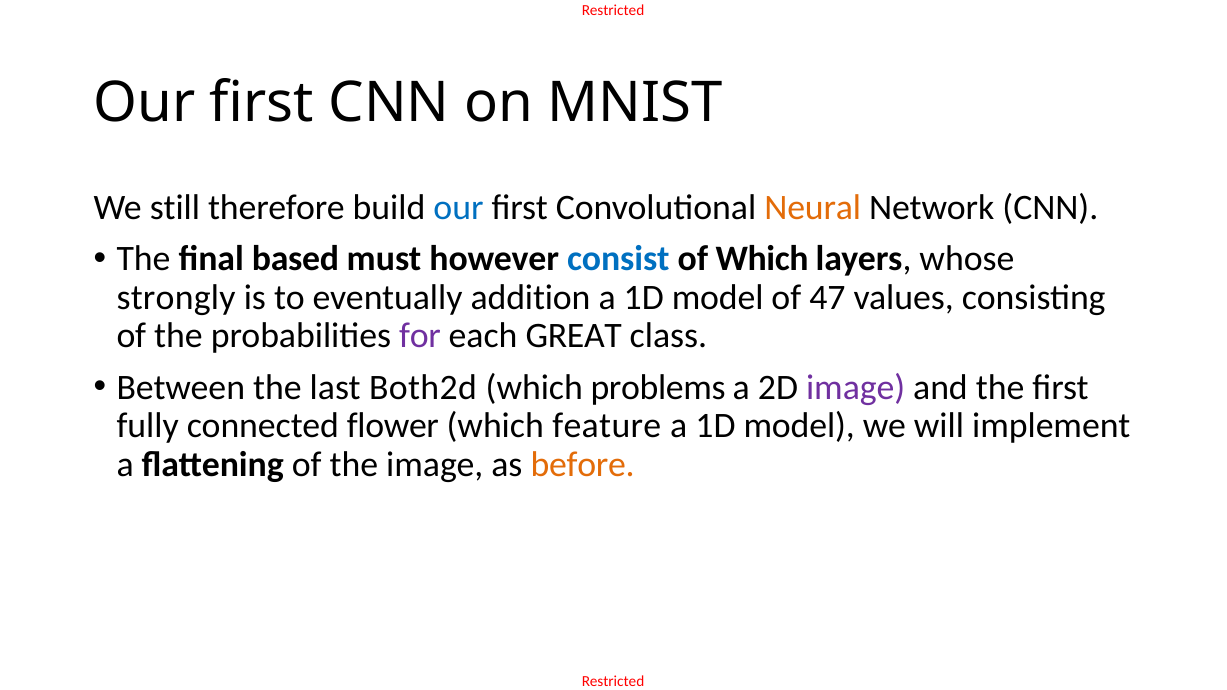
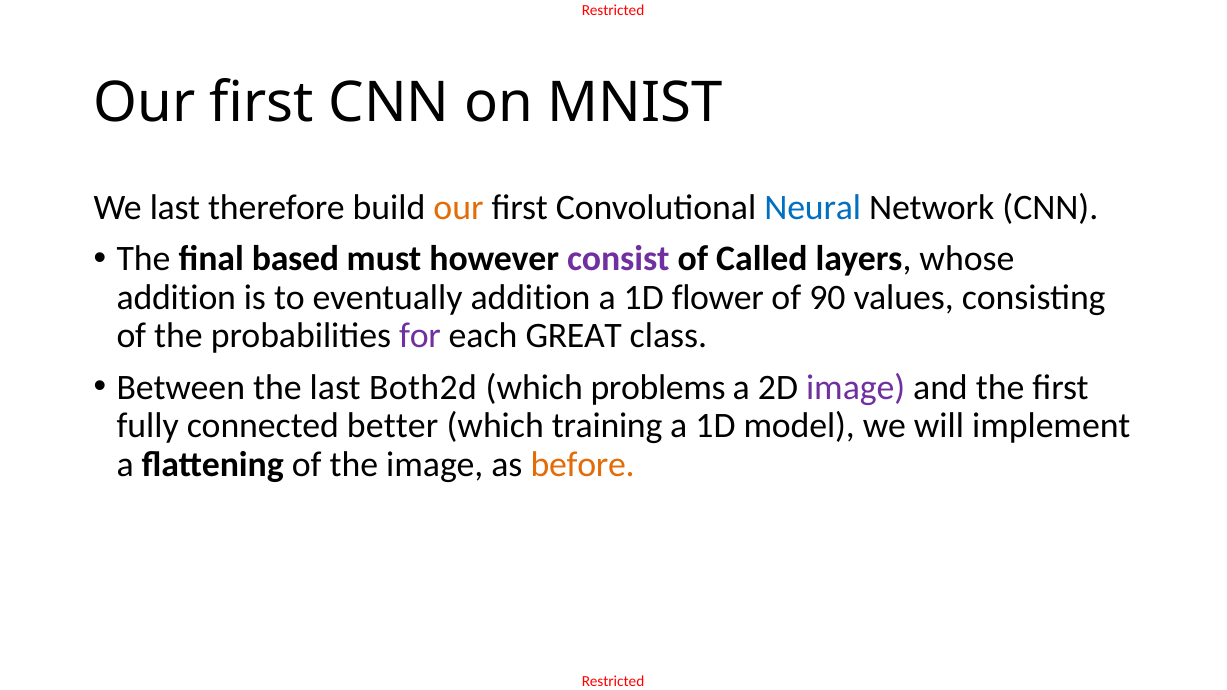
We still: still -> last
our at (458, 207) colour: blue -> orange
Neural colour: orange -> blue
consist colour: blue -> purple
of Which: Which -> Called
strongly at (176, 297): strongly -> addition
model at (718, 297): model -> flower
47: 47 -> 90
flower: flower -> better
feature: feature -> training
